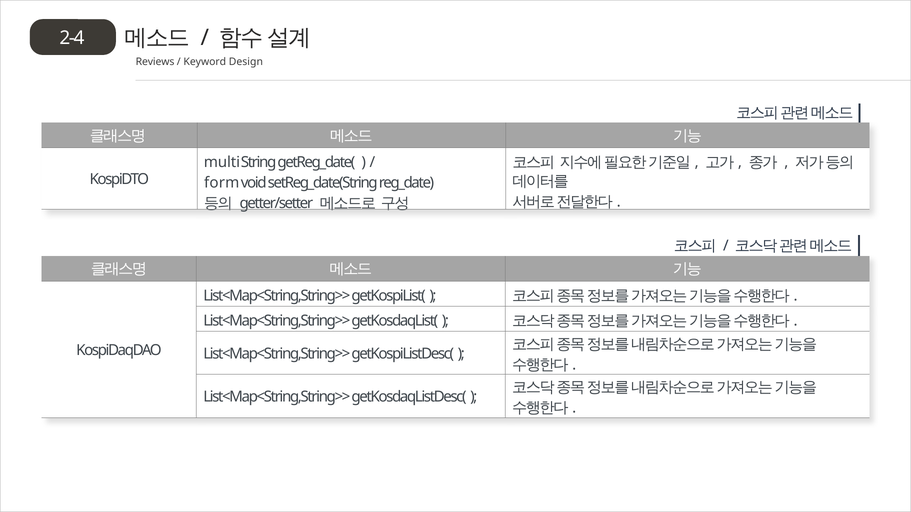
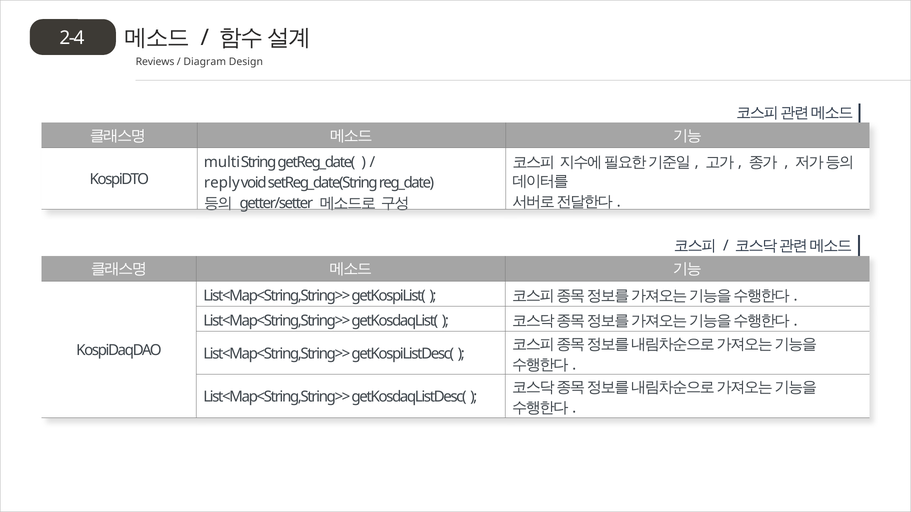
Keyword: Keyword -> Diagram
form: form -> reply
